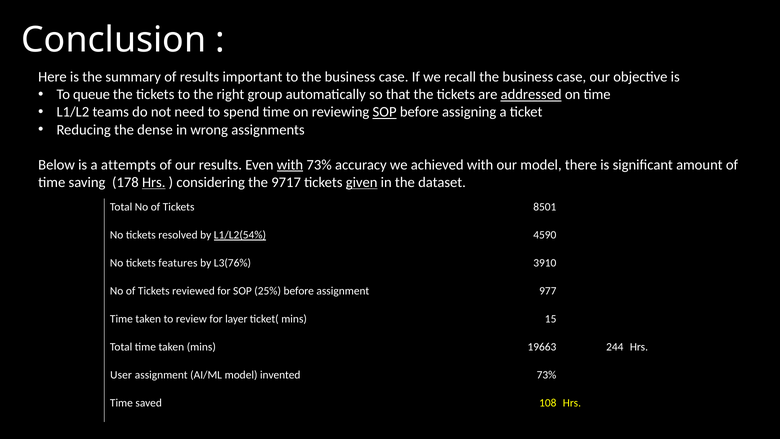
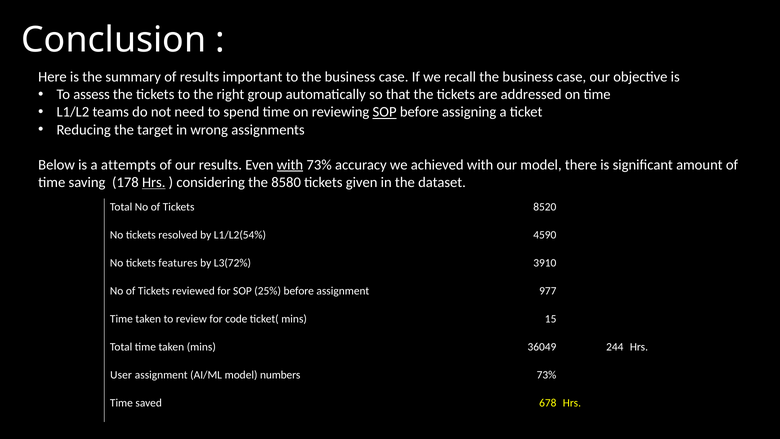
queue: queue -> assess
addressed underline: present -> none
dense: dense -> target
9717: 9717 -> 8580
given underline: present -> none
8501: 8501 -> 8520
L1/L2(54% underline: present -> none
L3(76%: L3(76% -> L3(72%
layer: layer -> code
19663: 19663 -> 36049
invented: invented -> numbers
108: 108 -> 678
